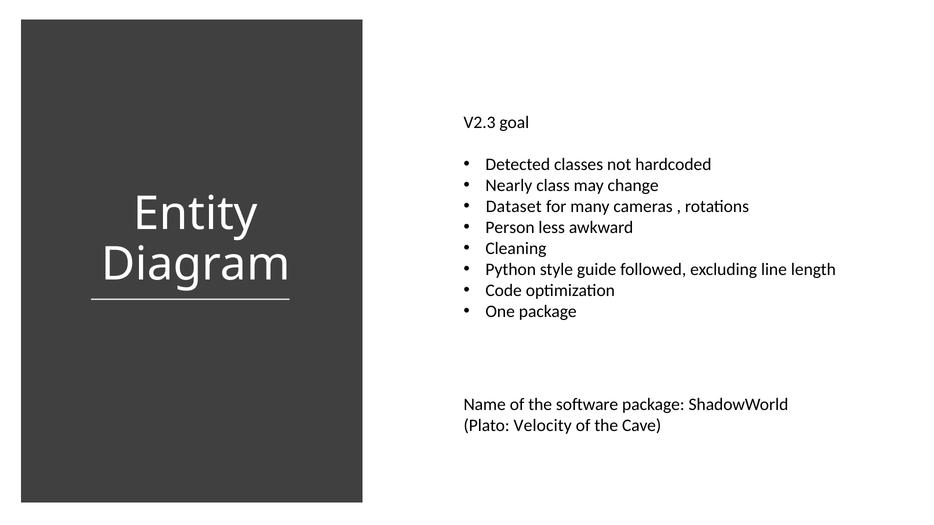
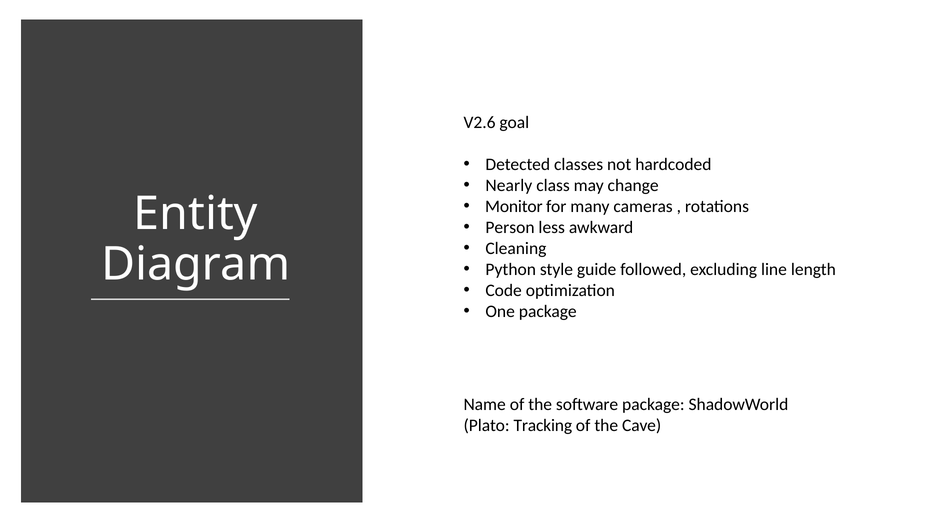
V2.3: V2.3 -> V2.6
Dataset: Dataset -> Monitor
Velocity: Velocity -> Tracking
